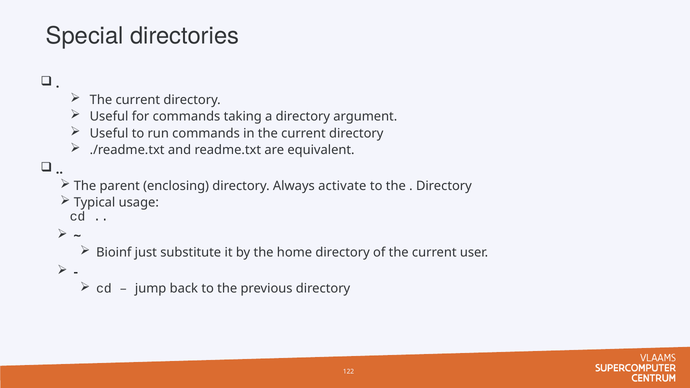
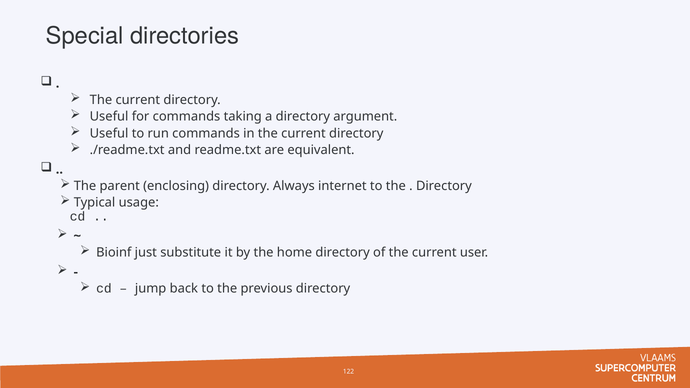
activate: activate -> internet
